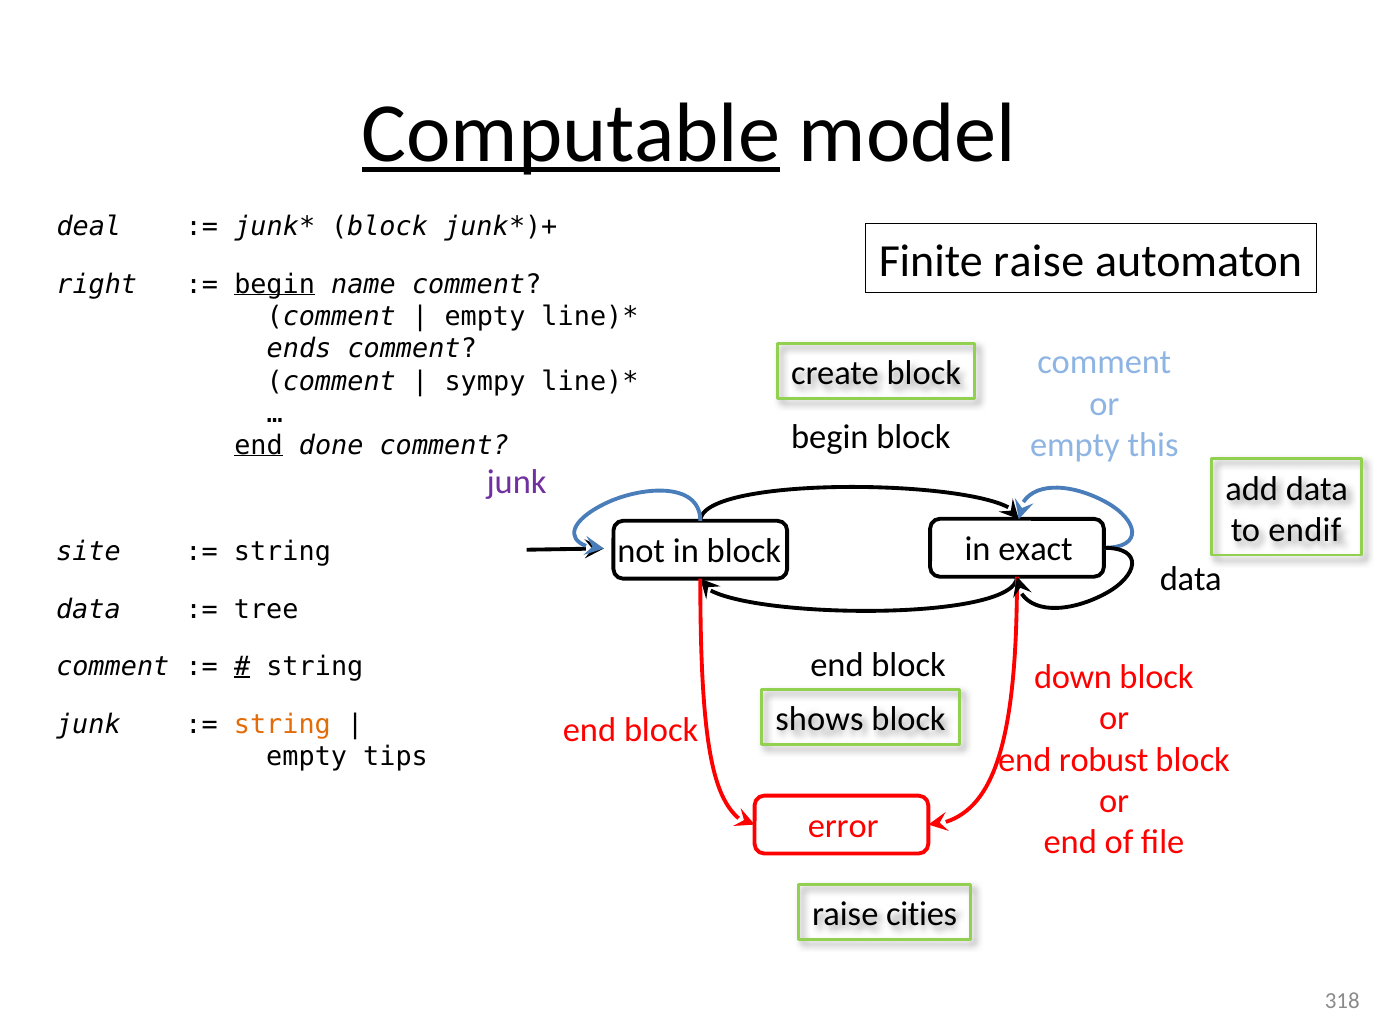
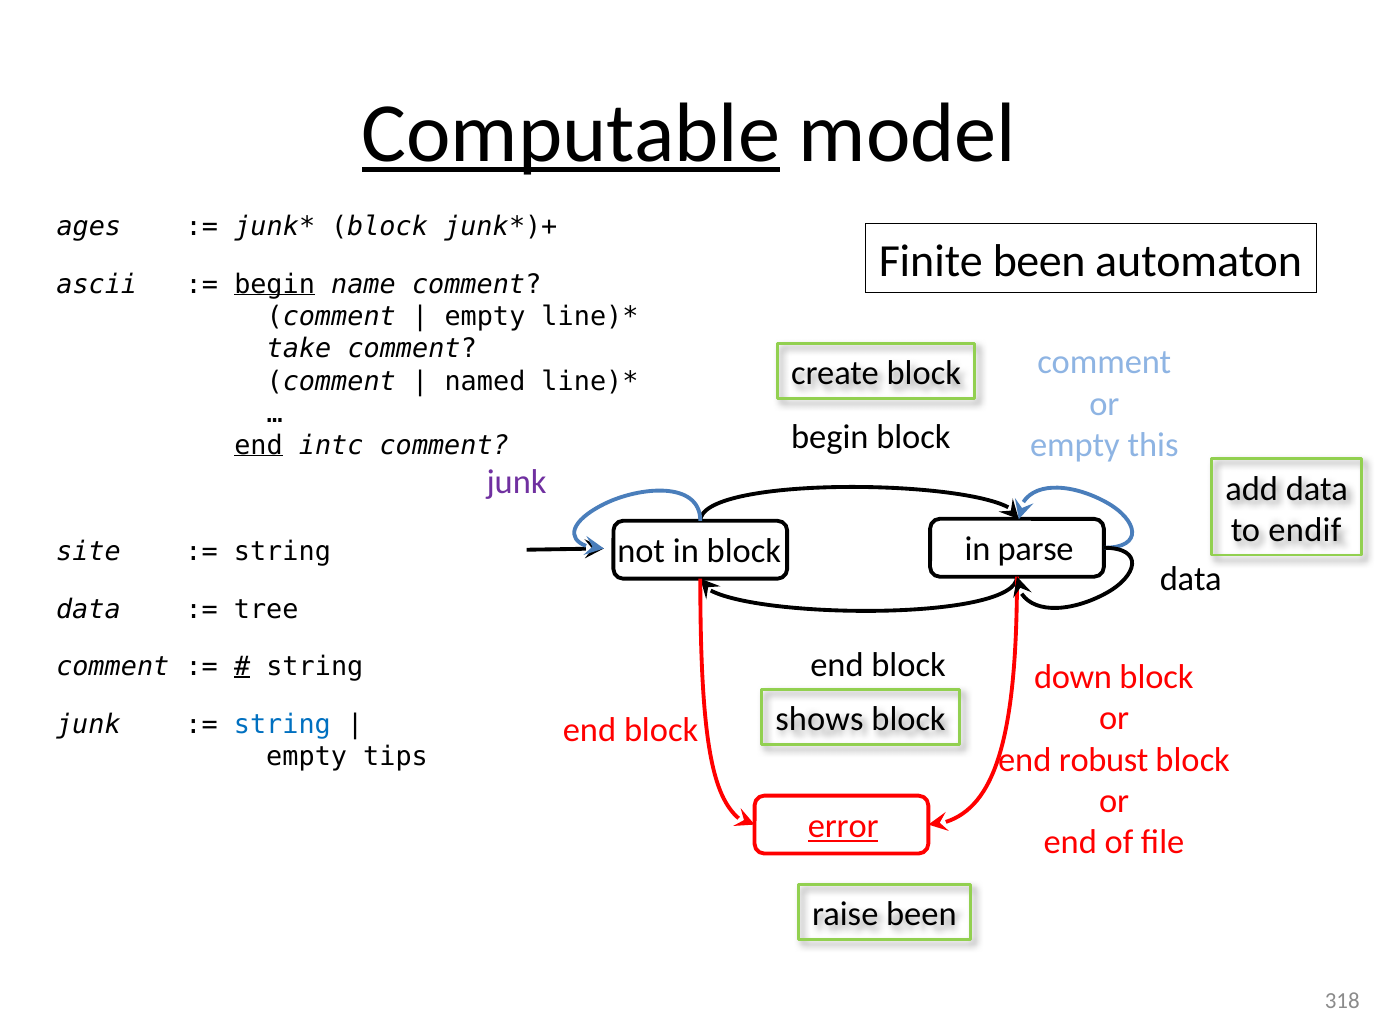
deal: deal -> ages
Finite raise: raise -> been
right: right -> ascii
ends: ends -> take
sympy: sympy -> named
done: done -> intc
exact: exact -> parse
string at (282, 725) colour: orange -> blue
error underline: none -> present
raise cities: cities -> been
